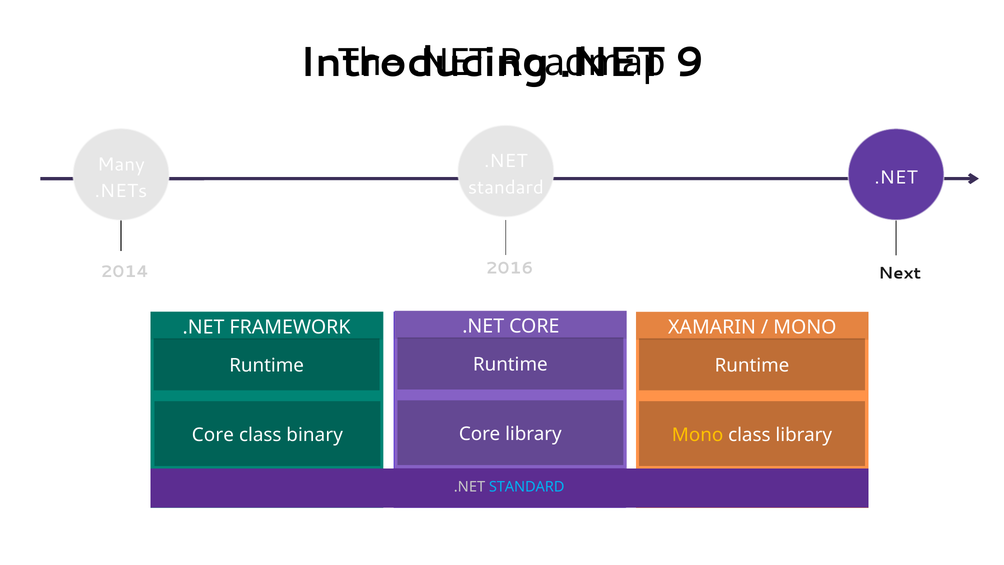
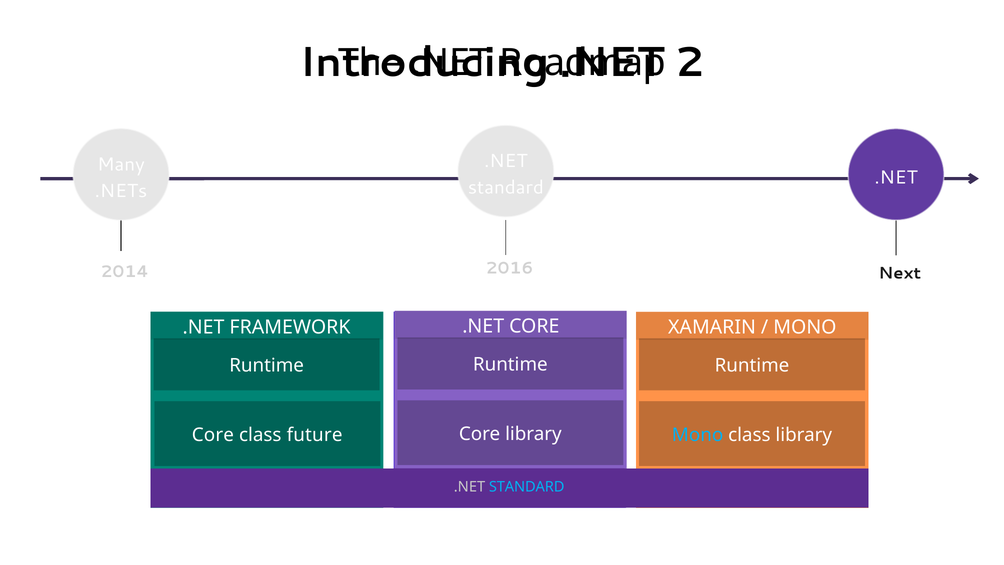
9: 9 -> 2
binary: binary -> future
Mono at (698, 435) colour: yellow -> light blue
